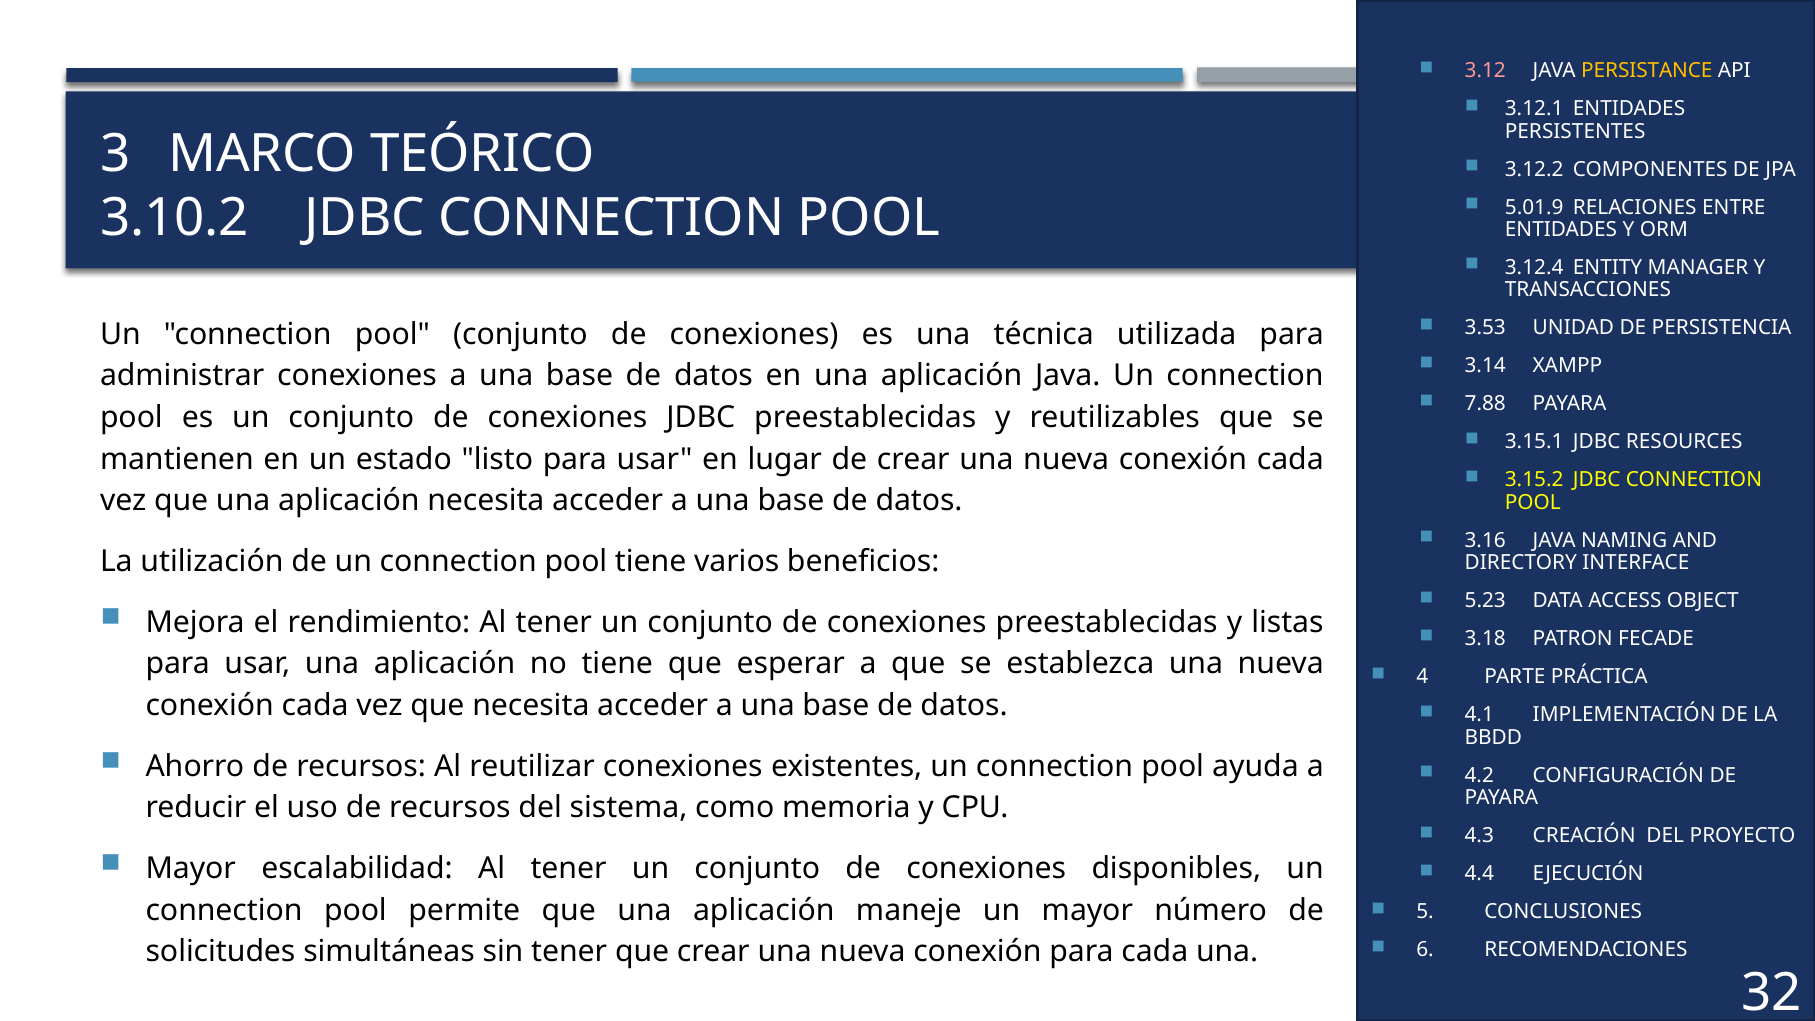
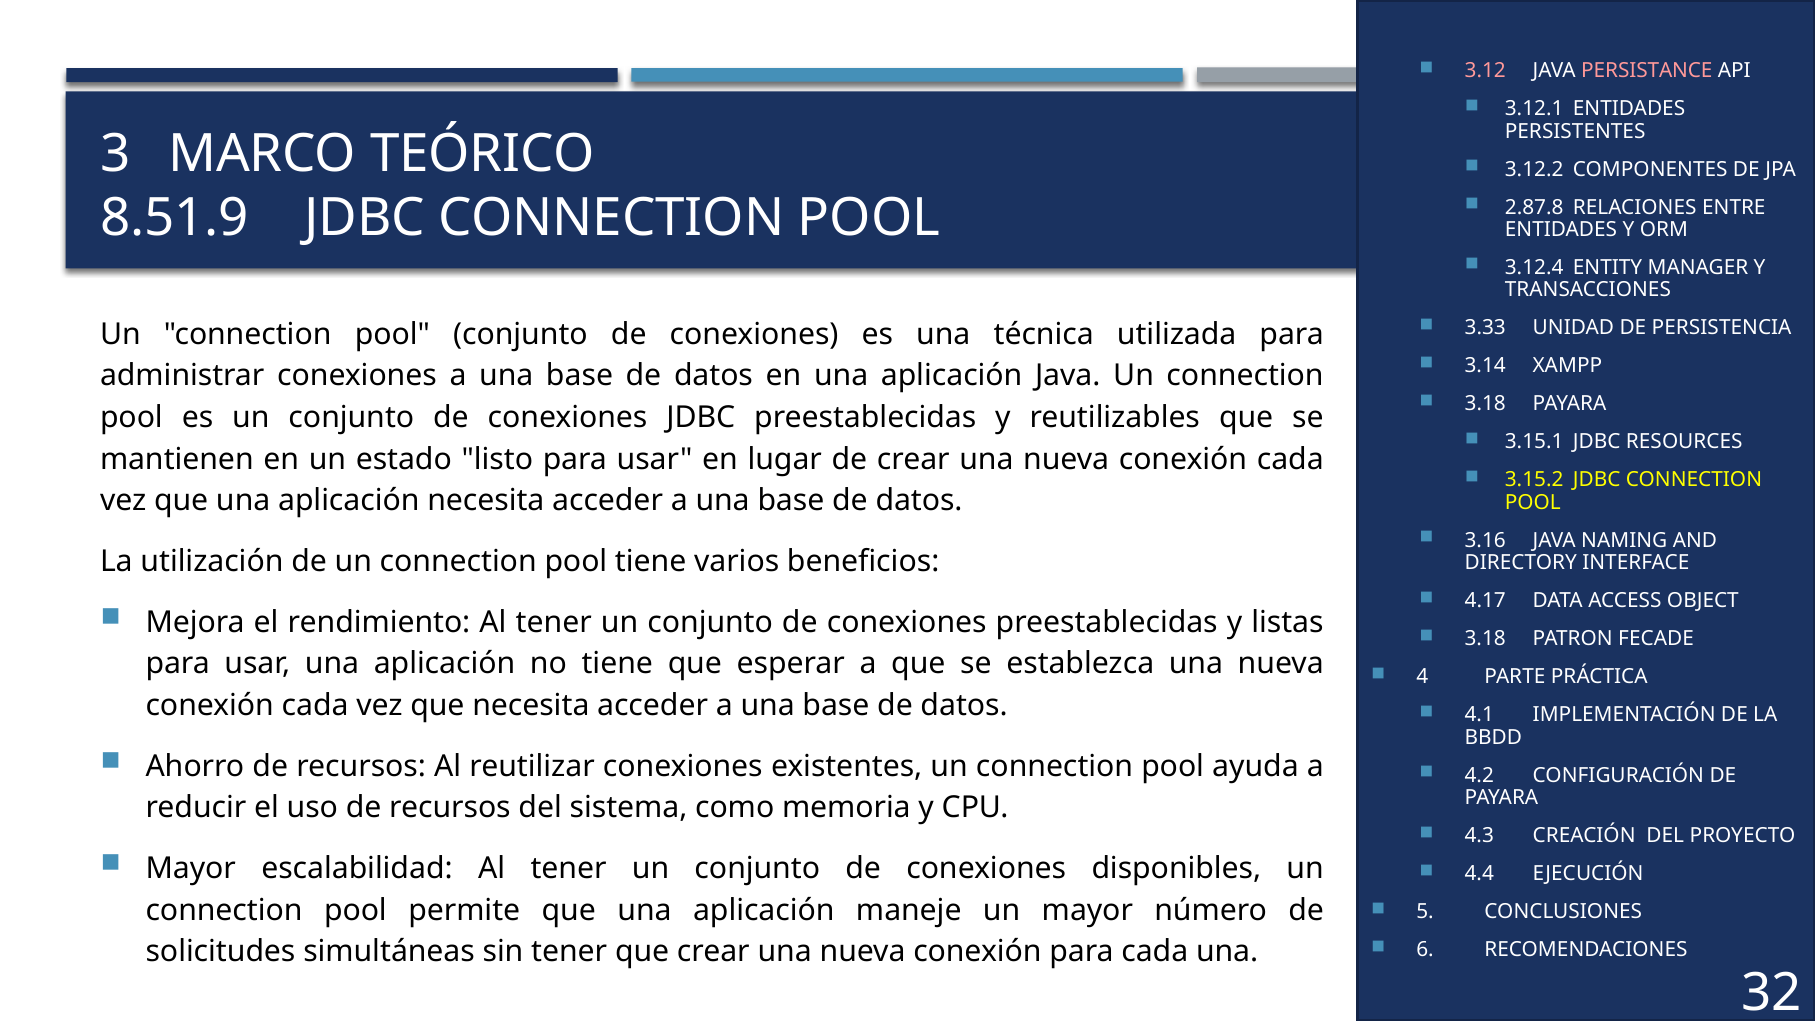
PERSISTANCE colour: yellow -> pink
5.01.9: 5.01.9 -> 2.87.8
3.10.2: 3.10.2 -> 8.51.9
3.53: 3.53 -> 3.33
7.88 at (1485, 404): 7.88 -> 3.18
5.23: 5.23 -> 4.17
